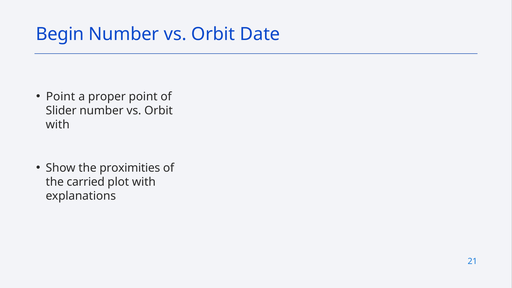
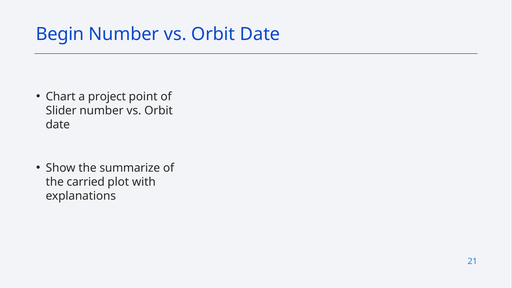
Point at (61, 97): Point -> Chart
proper: proper -> project
with at (58, 125): with -> date
proximities: proximities -> summarize
